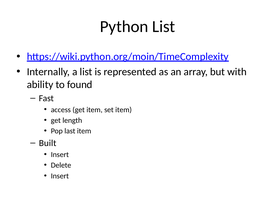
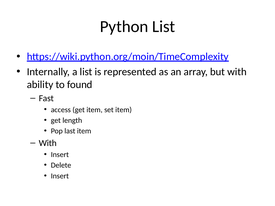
Built at (48, 143): Built -> With
